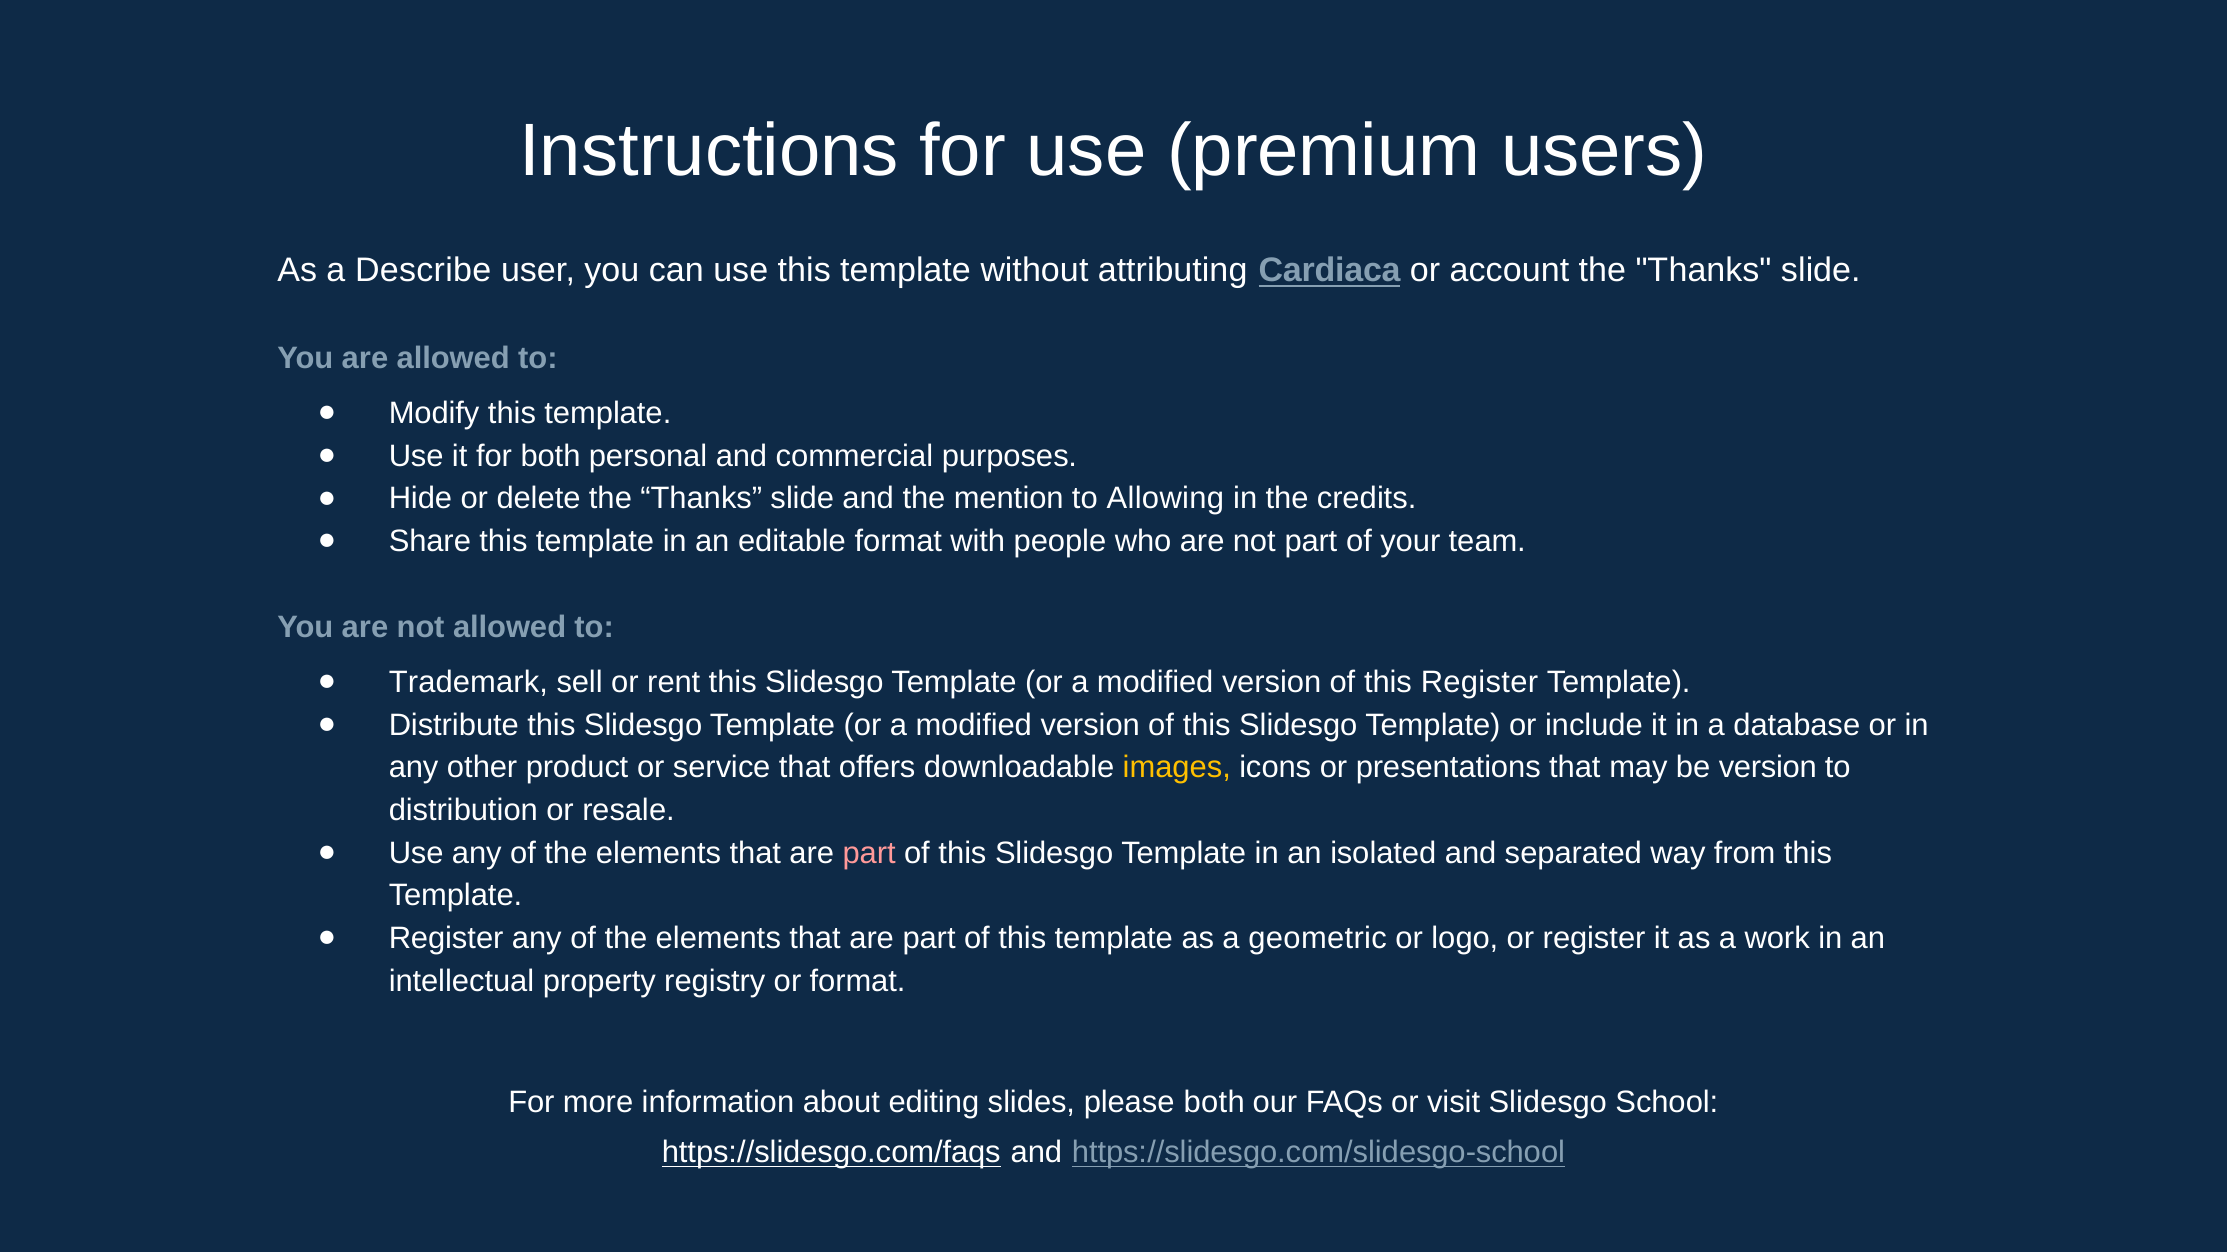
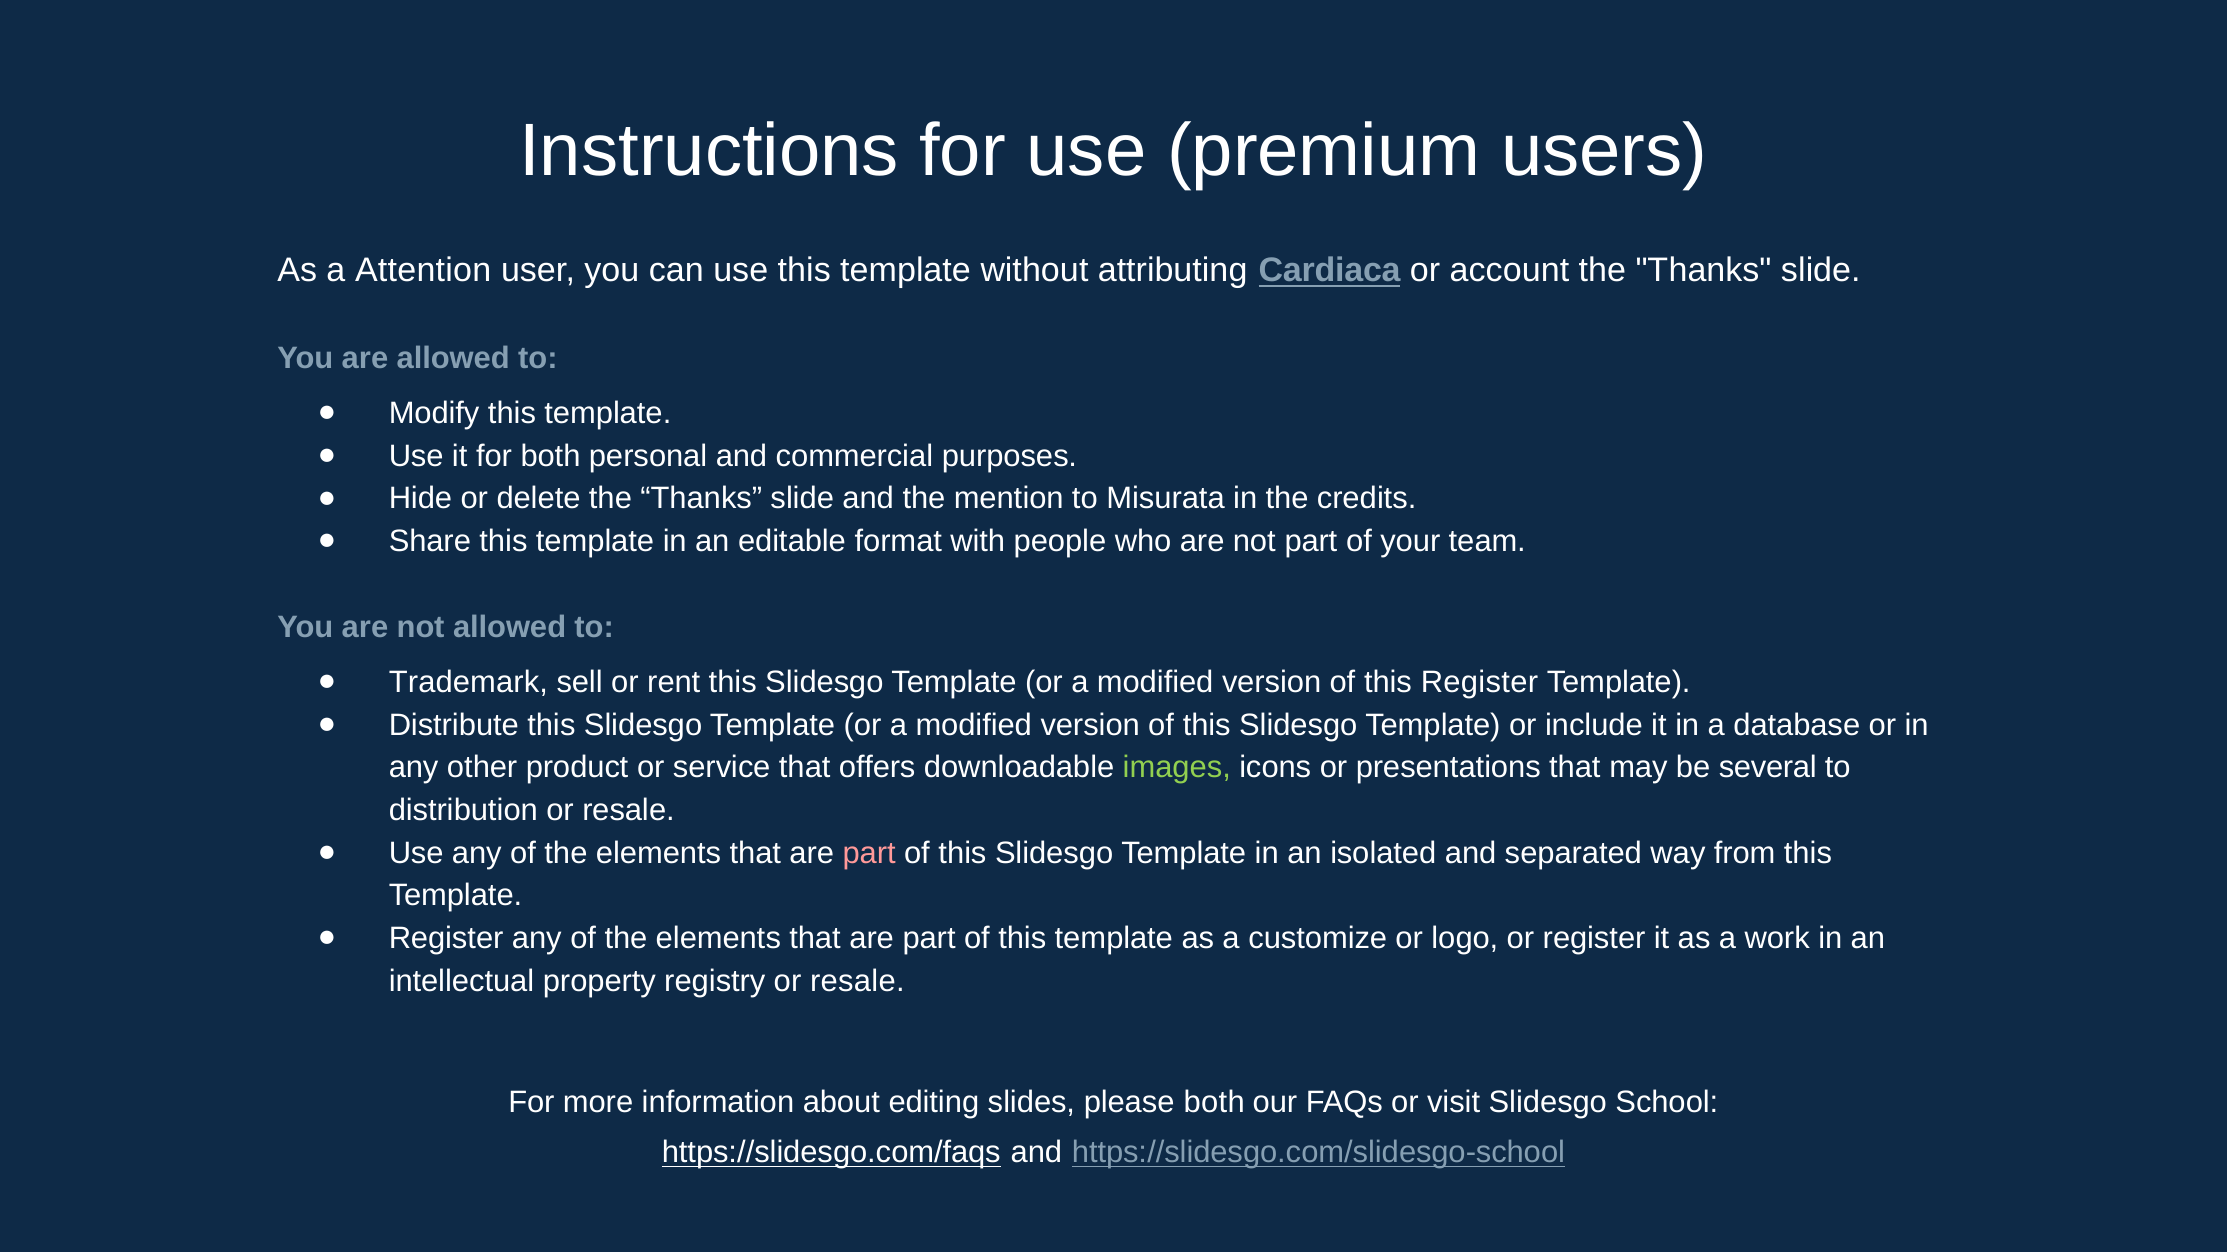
Describe: Describe -> Attention
Allowing: Allowing -> Misurata
images colour: yellow -> light green
be version: version -> several
geometric: geometric -> customize
registry or format: format -> resale
